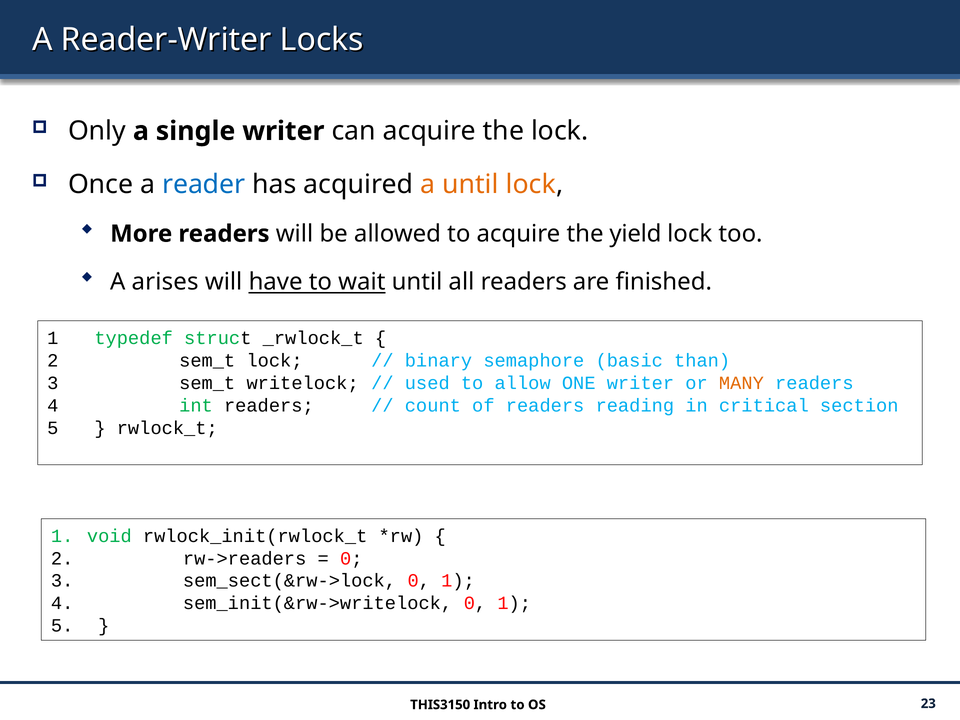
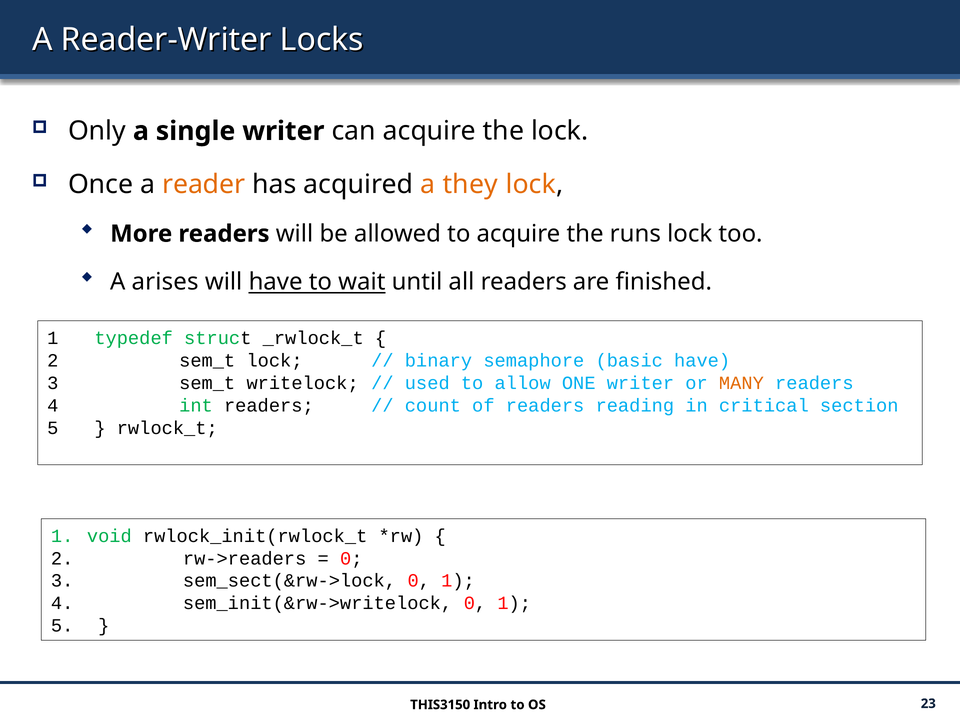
reader colour: blue -> orange
a until: until -> they
yield: yield -> runs
basic than: than -> have
